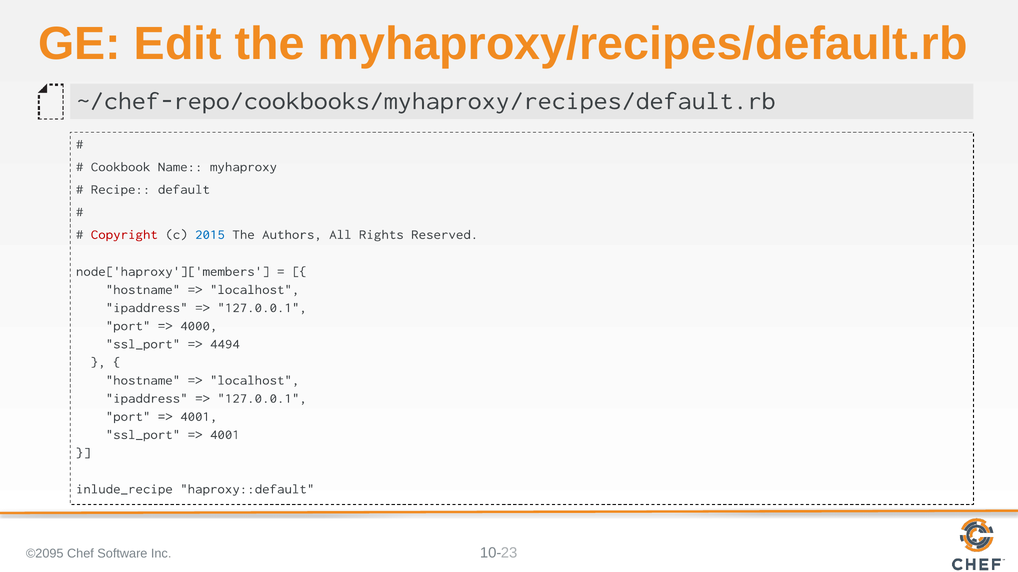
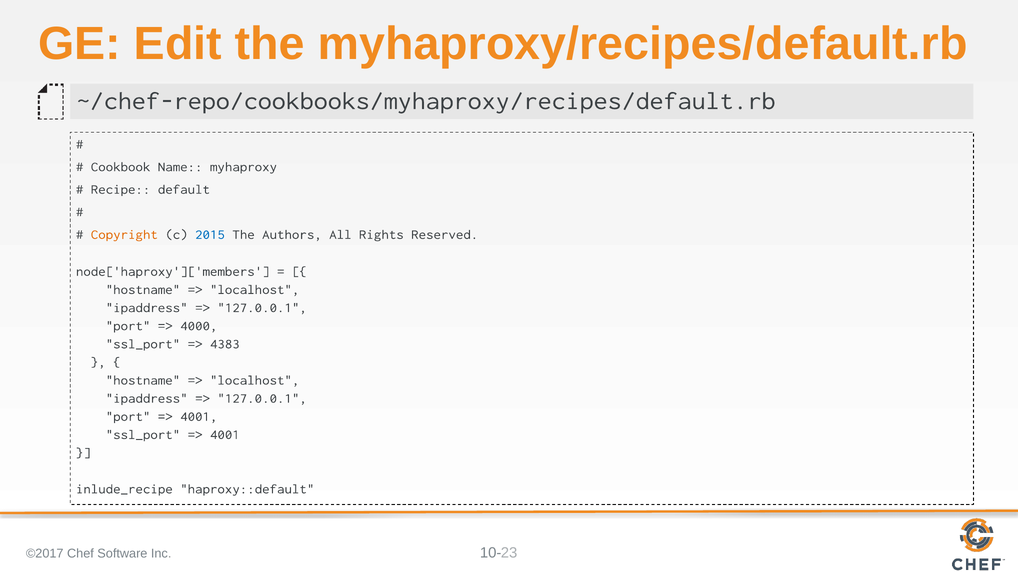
Copyright colour: red -> orange
4494: 4494 -> 4383
©2095: ©2095 -> ©2017
